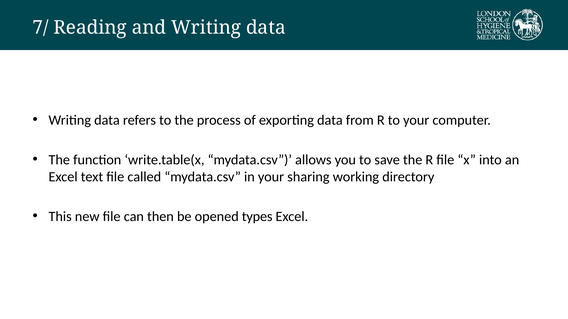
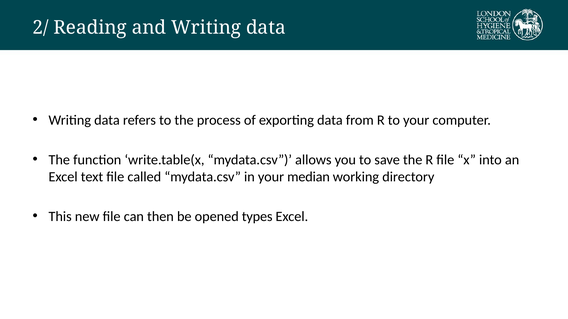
7/: 7/ -> 2/
sharing: sharing -> median
